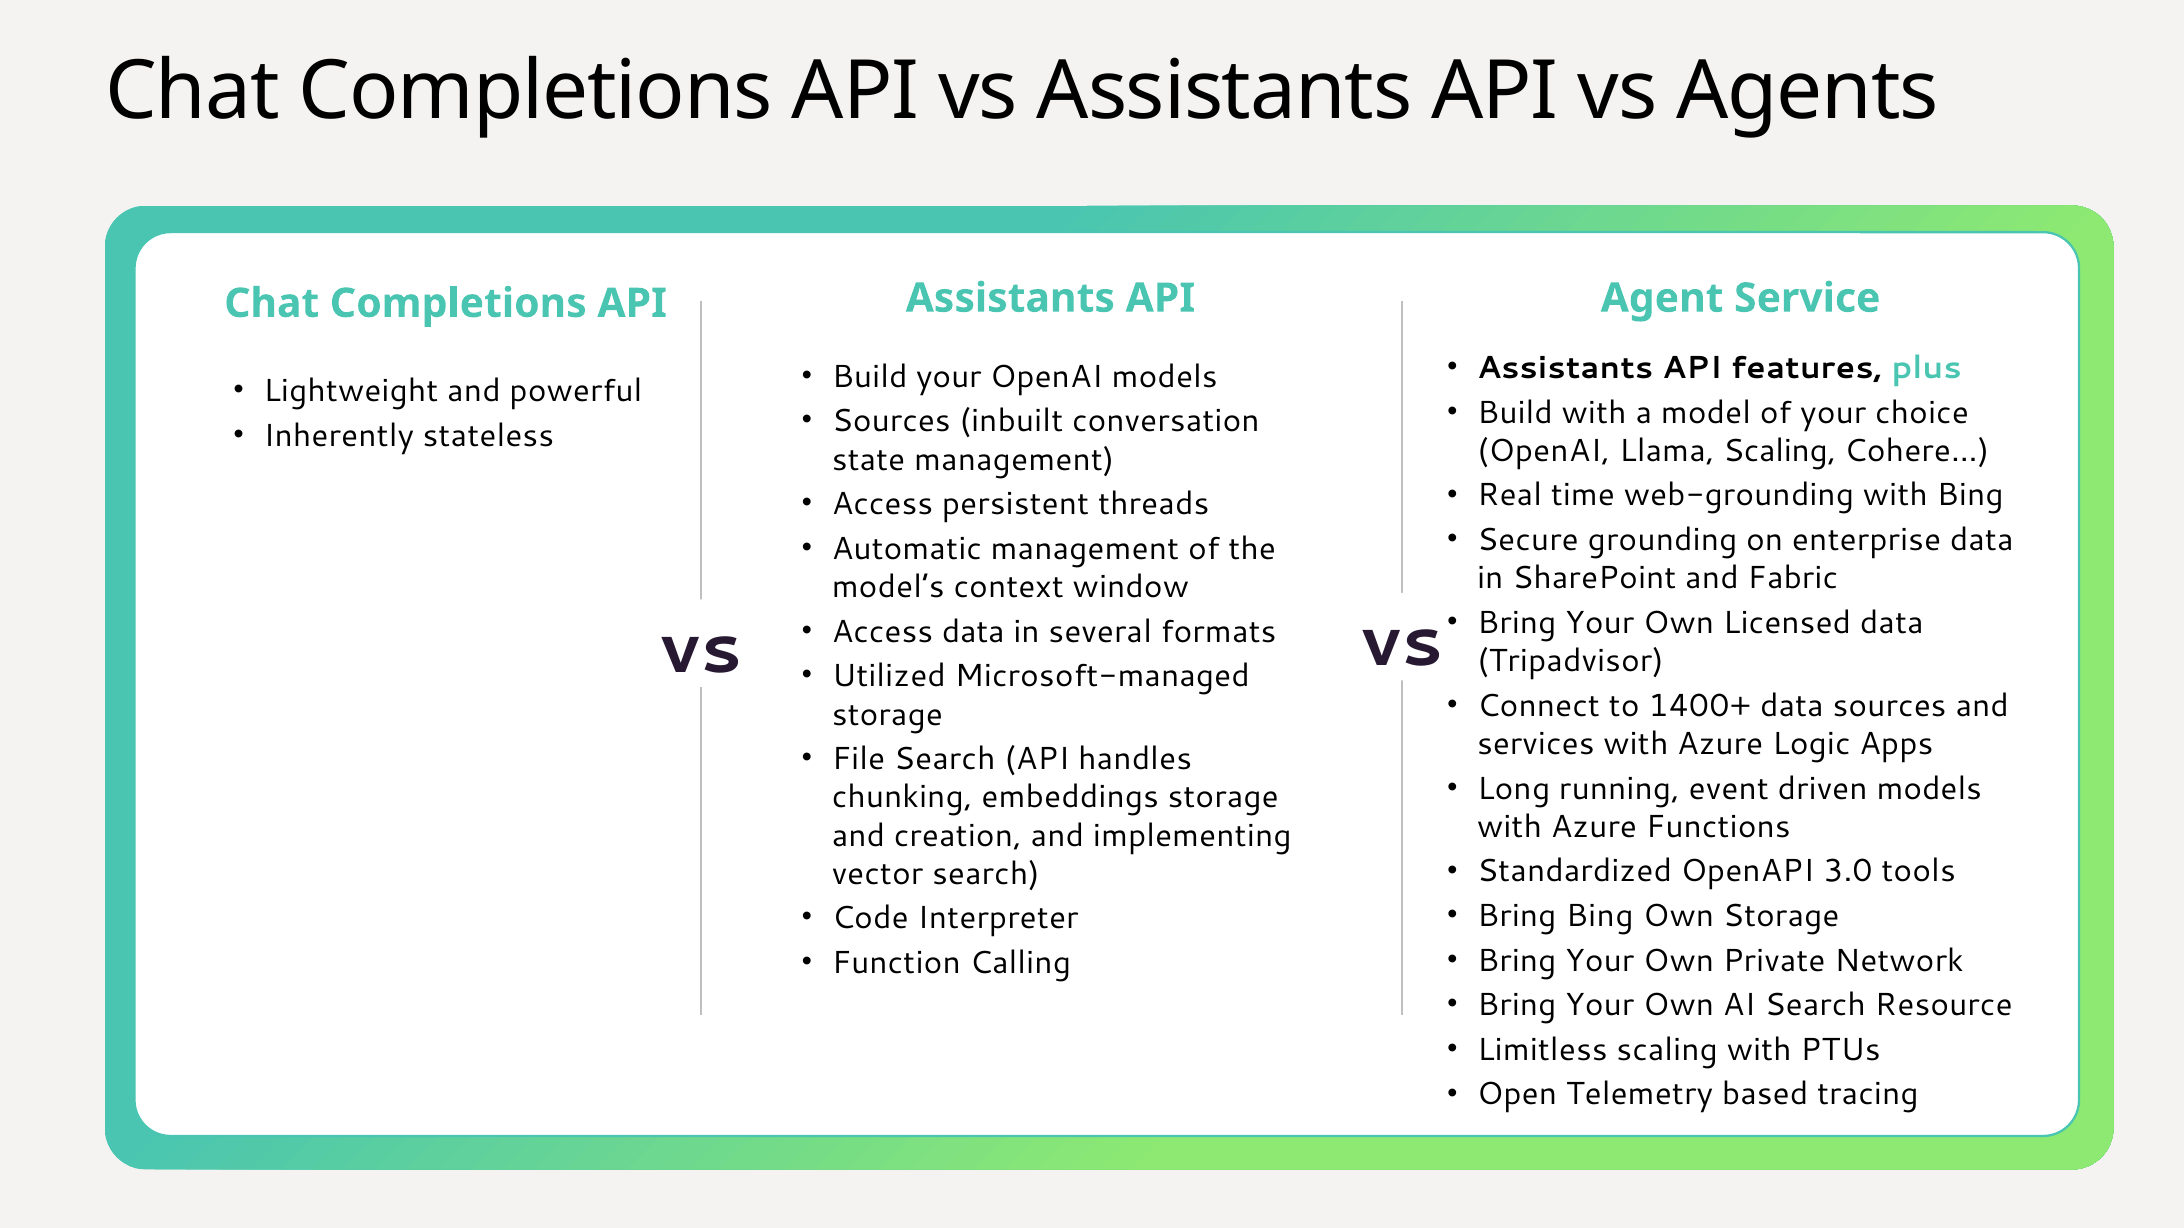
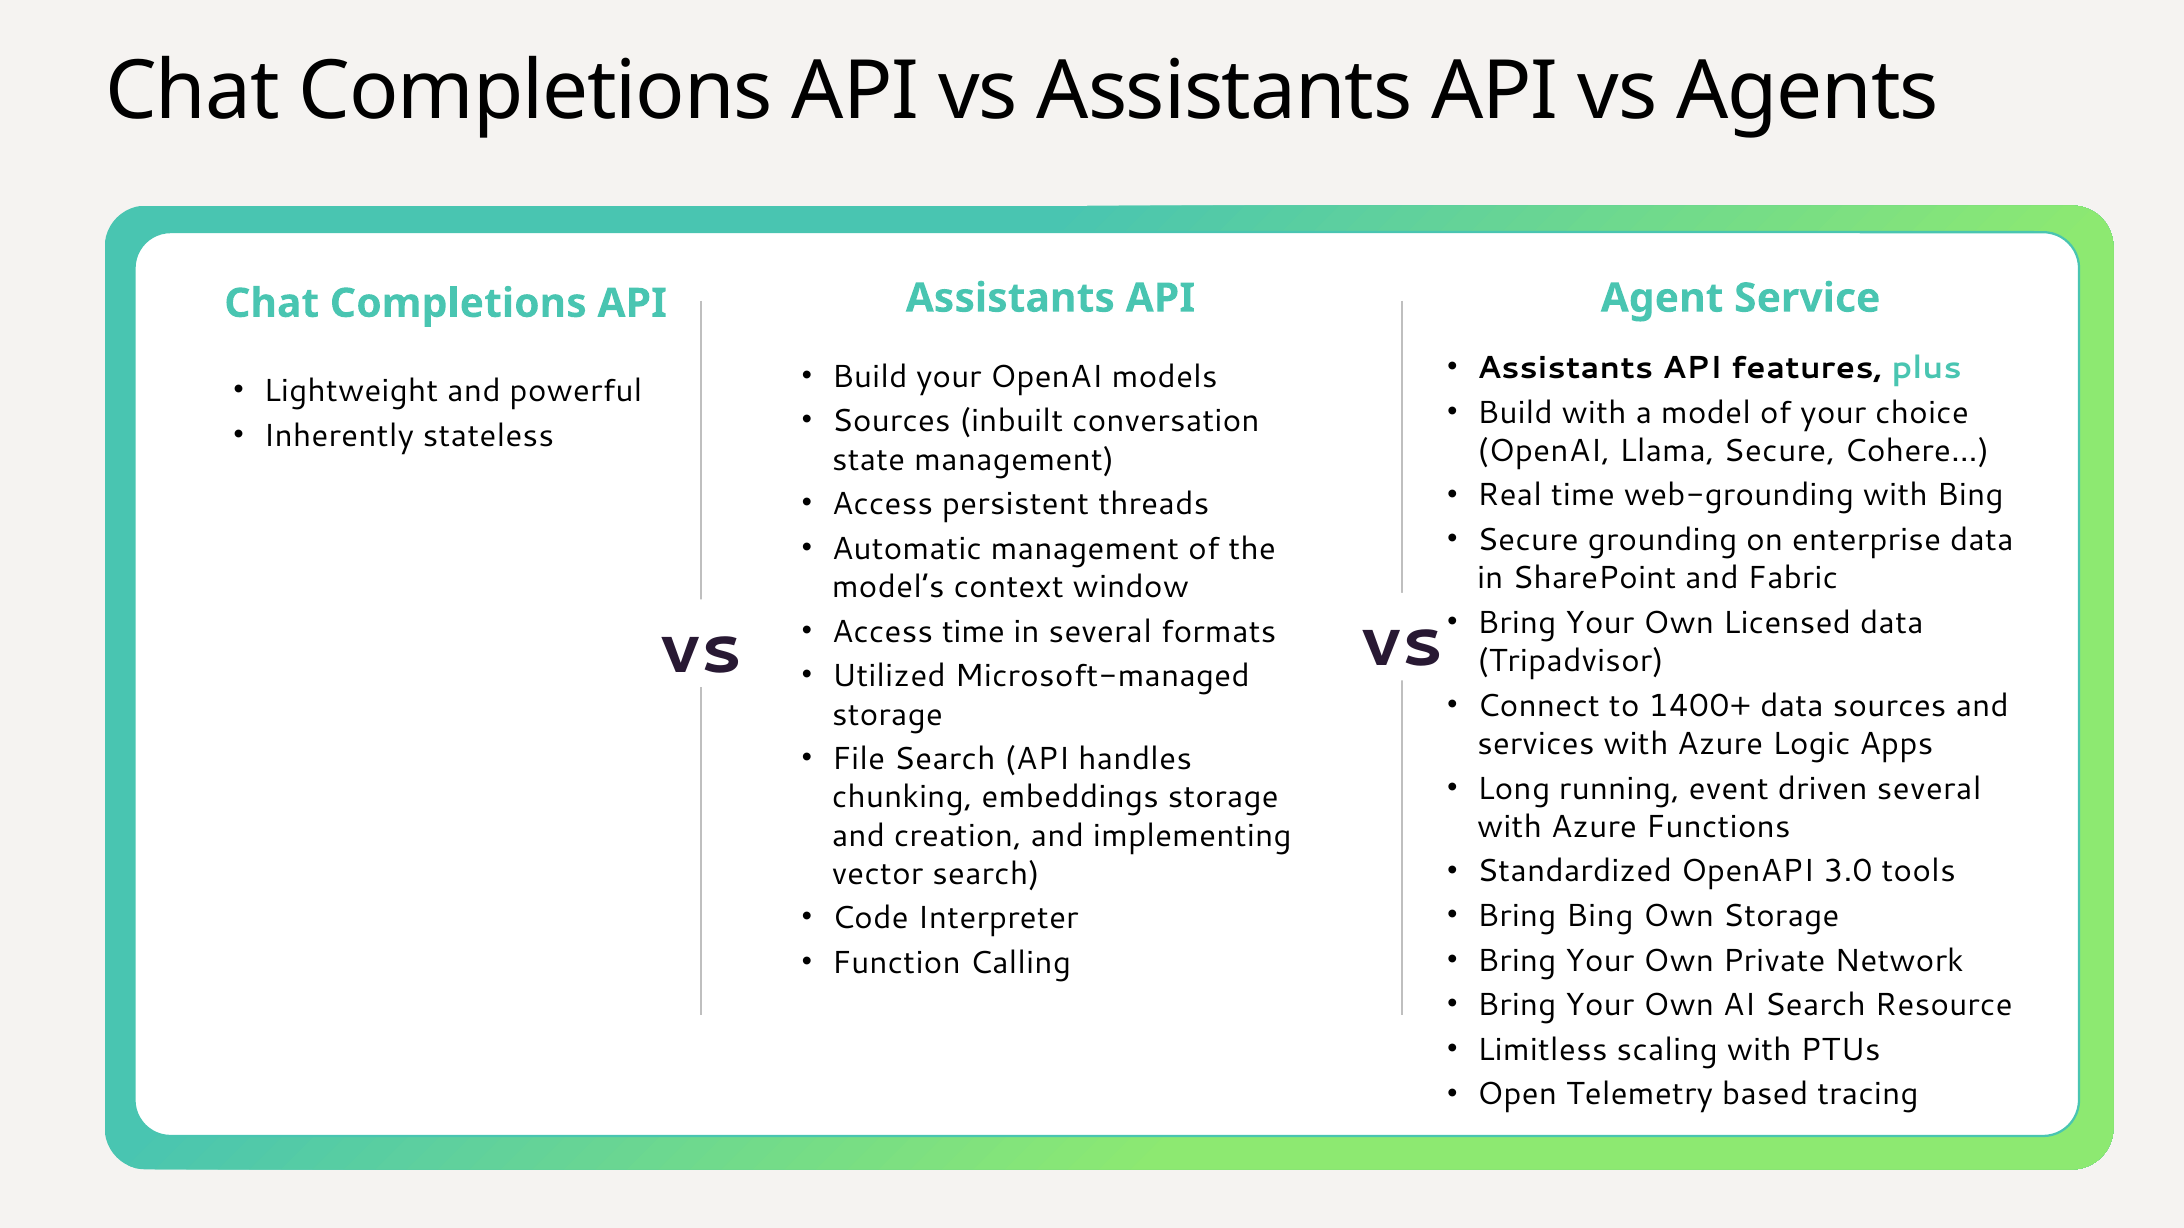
Llama Scaling: Scaling -> Secure
Access data: data -> time
driven models: models -> several
